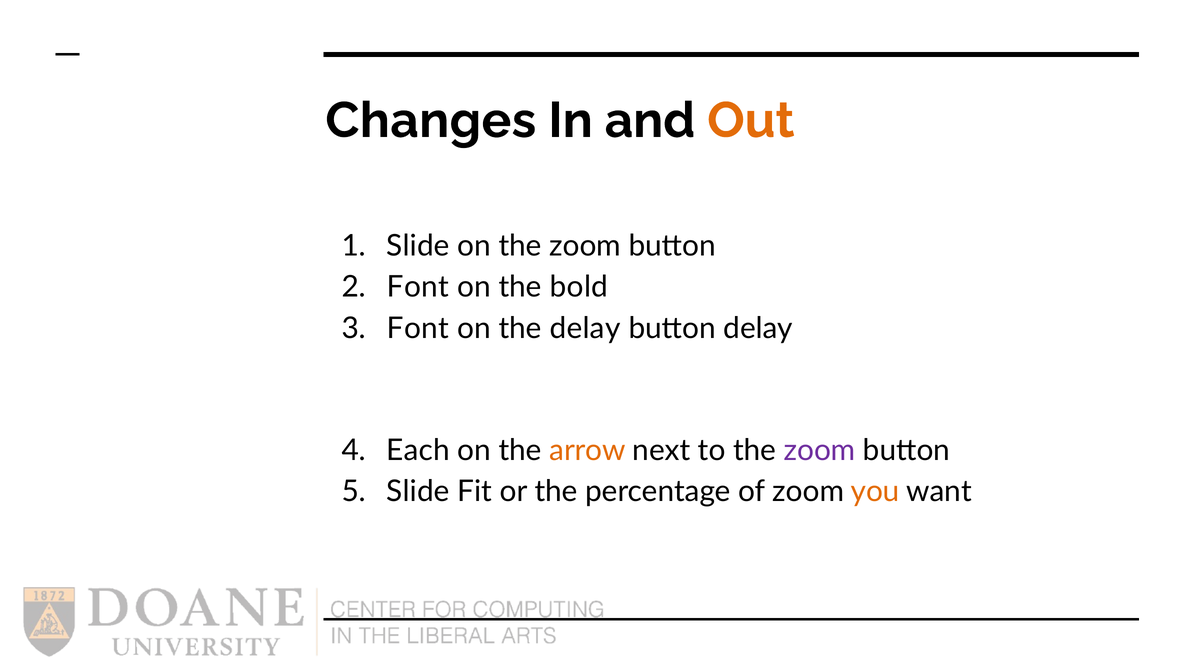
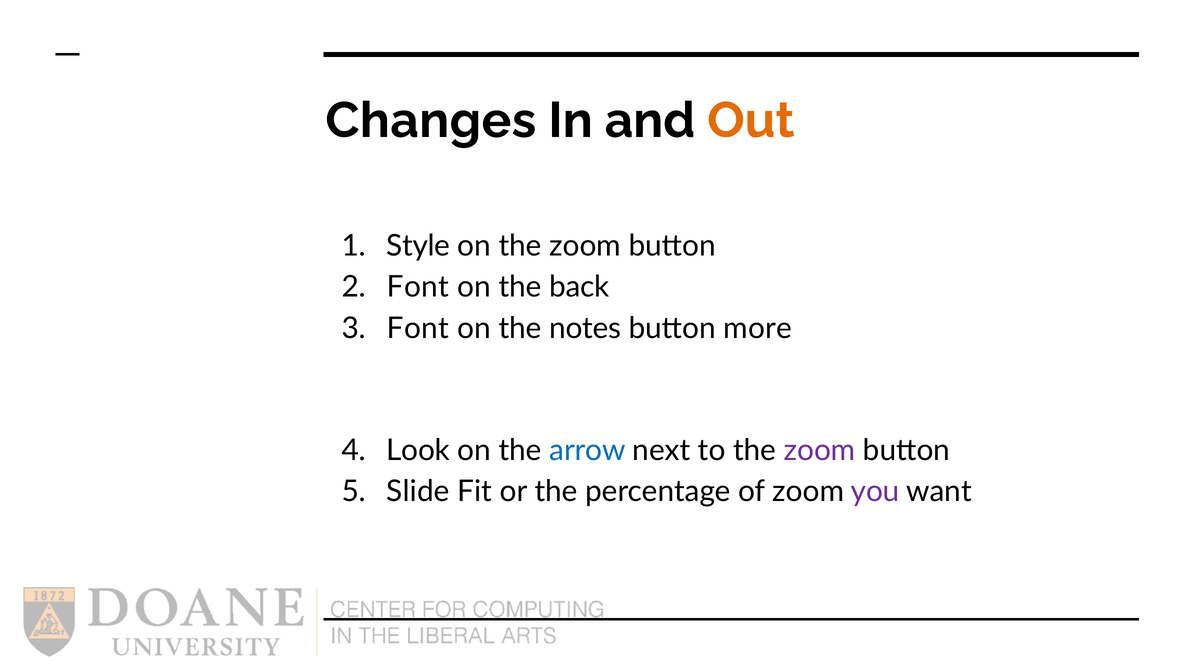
Slide at (418, 246): Slide -> Style
bold: bold -> back
the delay: delay -> notes
button delay: delay -> more
Each: Each -> Look
arrow colour: orange -> blue
you colour: orange -> purple
